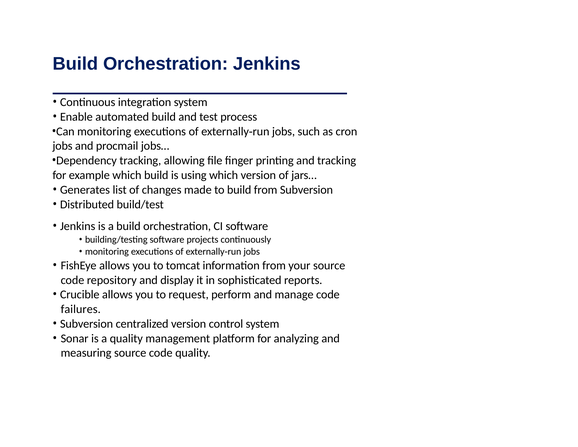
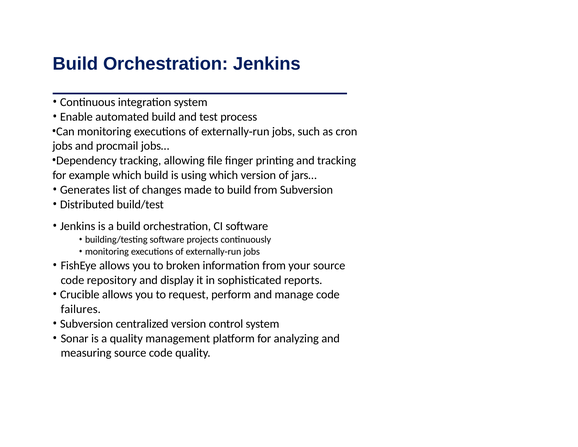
tomcat: tomcat -> broken
